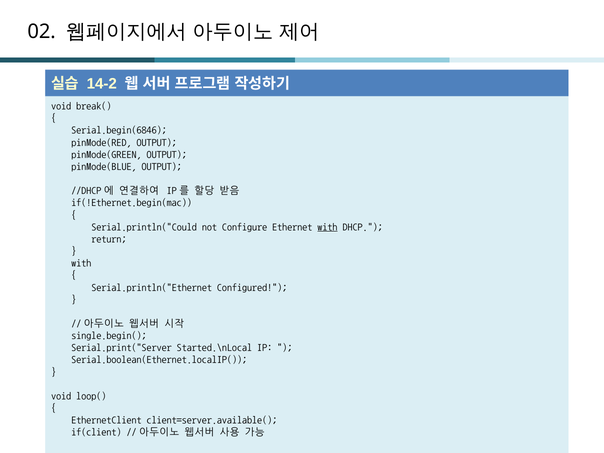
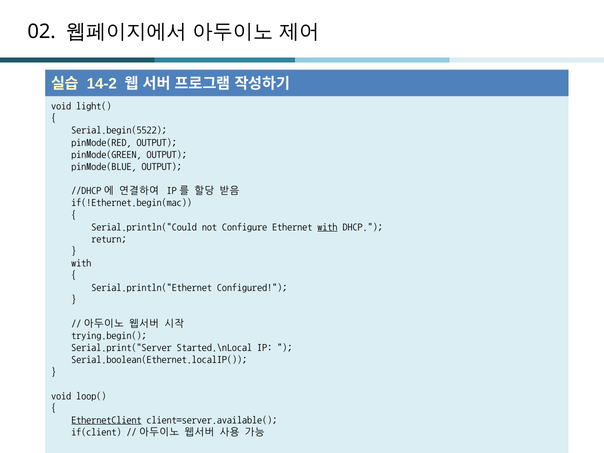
break(: break( -> light(
Serial.begin(6846: Serial.begin(6846 -> Serial.begin(5522
single.begin(: single.begin( -> trying.begin(
EthernetClient underline: none -> present
